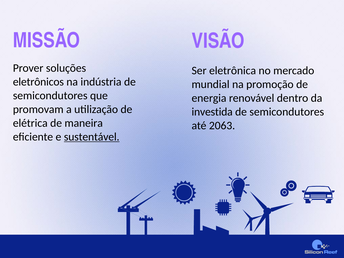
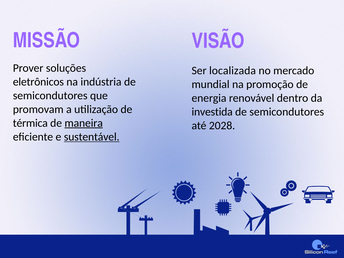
eletrônica: eletrônica -> localizada
elétrica: elétrica -> térmica
maneira underline: none -> present
2063: 2063 -> 2028
